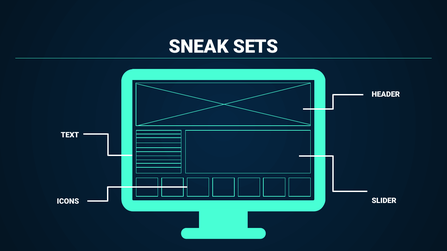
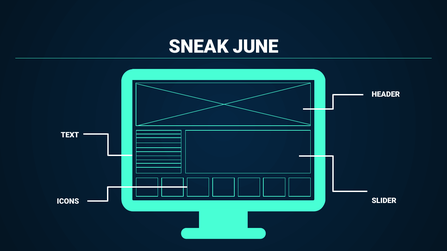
SETS: SETS -> JUNE
